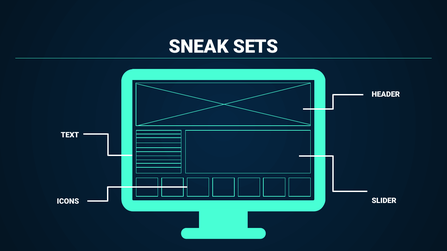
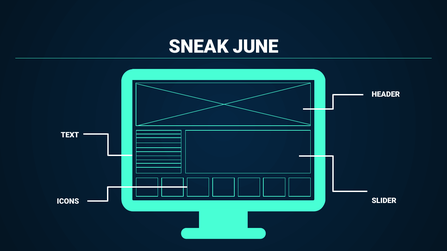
SETS: SETS -> JUNE
